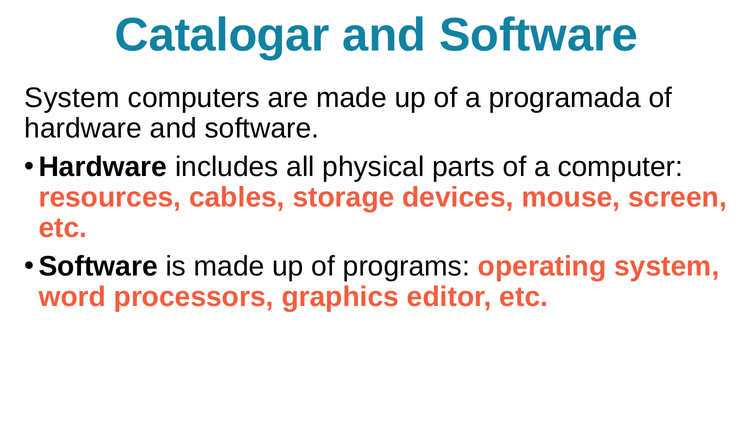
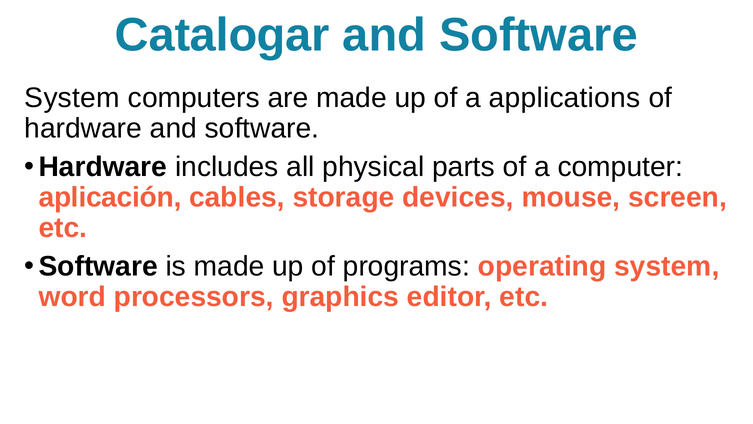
programada: programada -> applications
resources: resources -> aplicación
